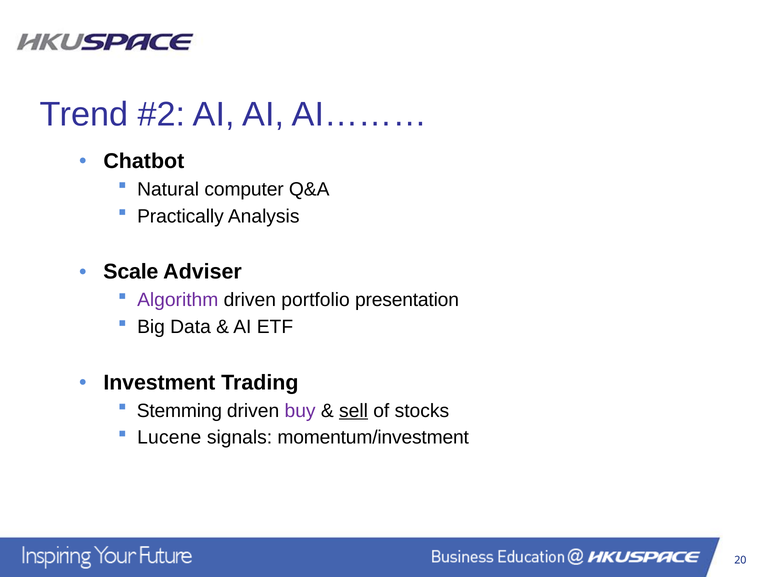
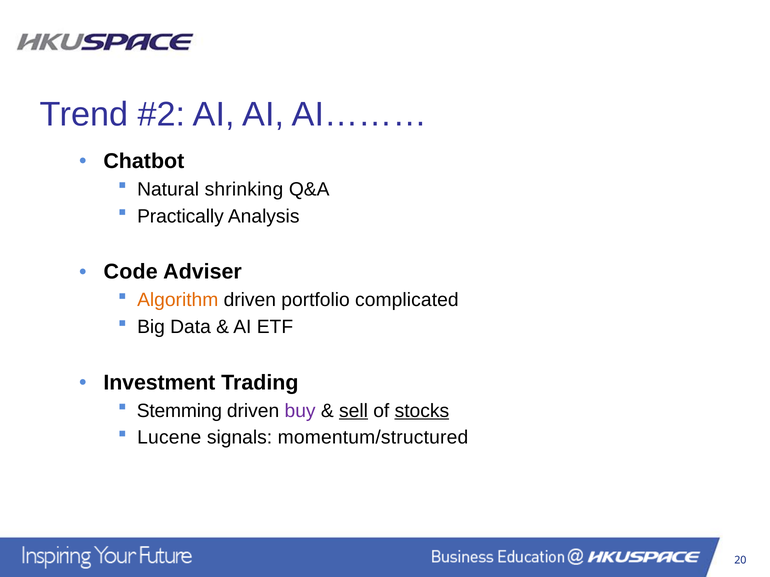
computer: computer -> shrinking
Scale: Scale -> Code
Algorithm colour: purple -> orange
presentation: presentation -> complicated
stocks underline: none -> present
momentum/investment: momentum/investment -> momentum/structured
